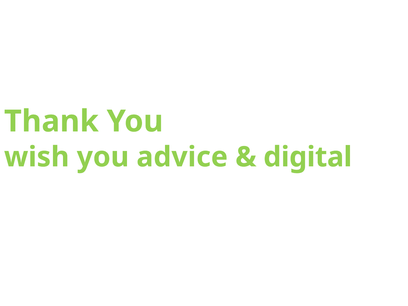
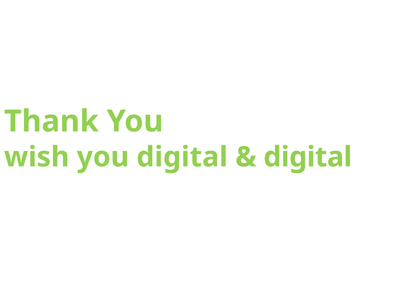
you advice: advice -> digital
